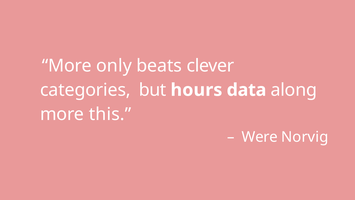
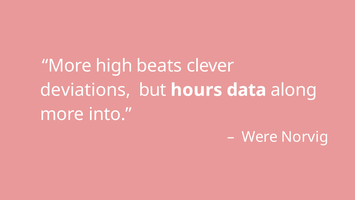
only: only -> high
categories: categories -> deviations
this: this -> into
